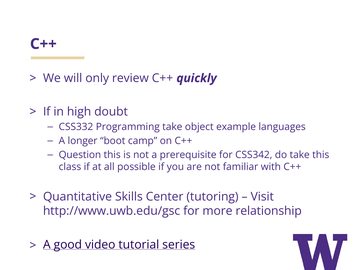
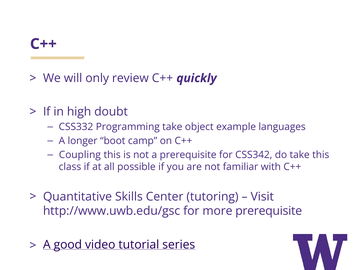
Question: Question -> Coupling
more relationship: relationship -> prerequisite
